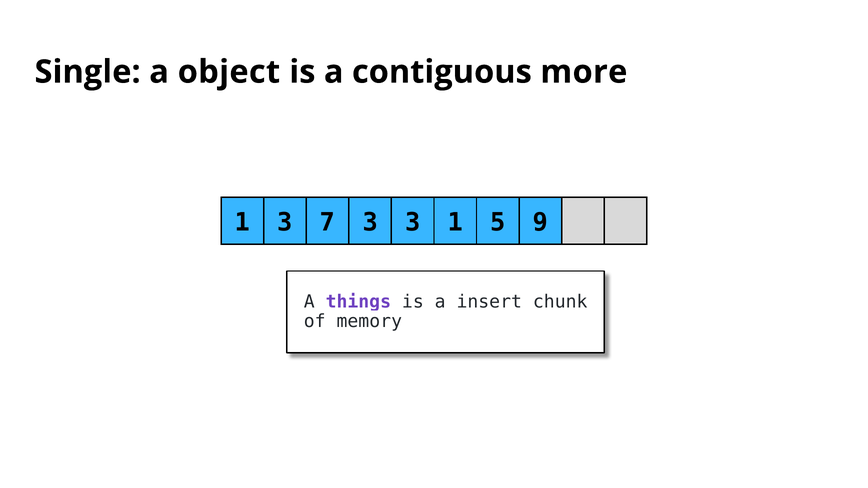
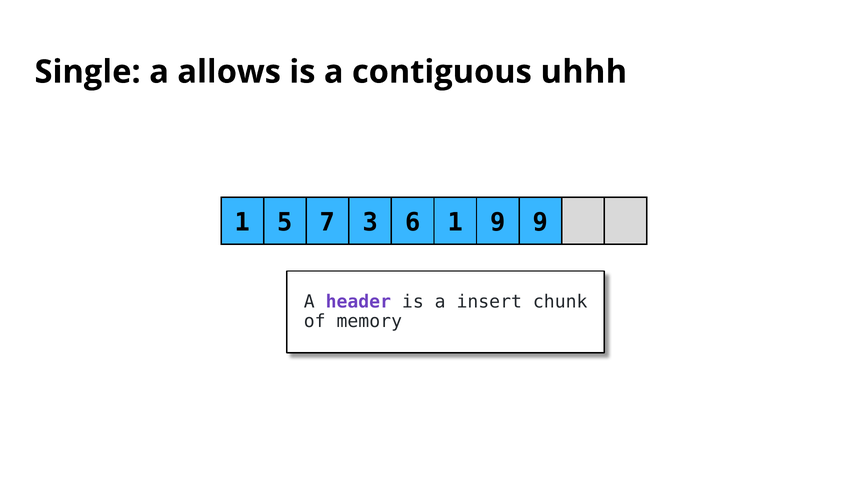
object: object -> allows
more: more -> uhhh
1 3: 3 -> 5
3 3: 3 -> 6
1 5: 5 -> 9
things: things -> header
